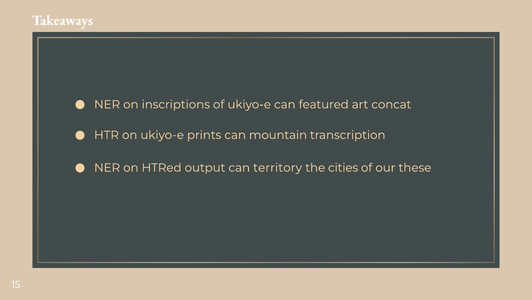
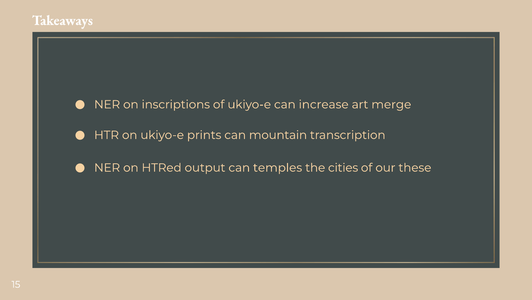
featured: featured -> increase
concat: concat -> merge
territory: territory -> temples
